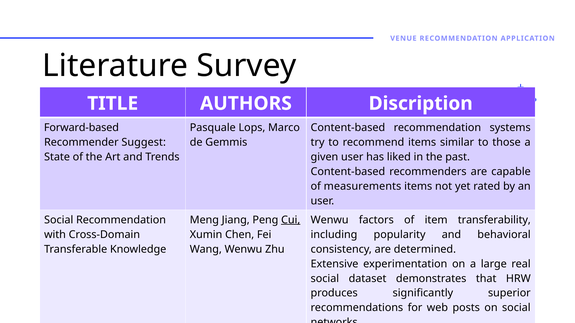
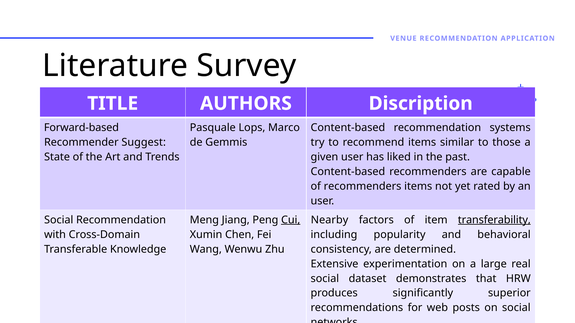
of measurements: measurements -> recommenders
Wenwu at (330, 220): Wenwu -> Nearby
transferability underline: none -> present
